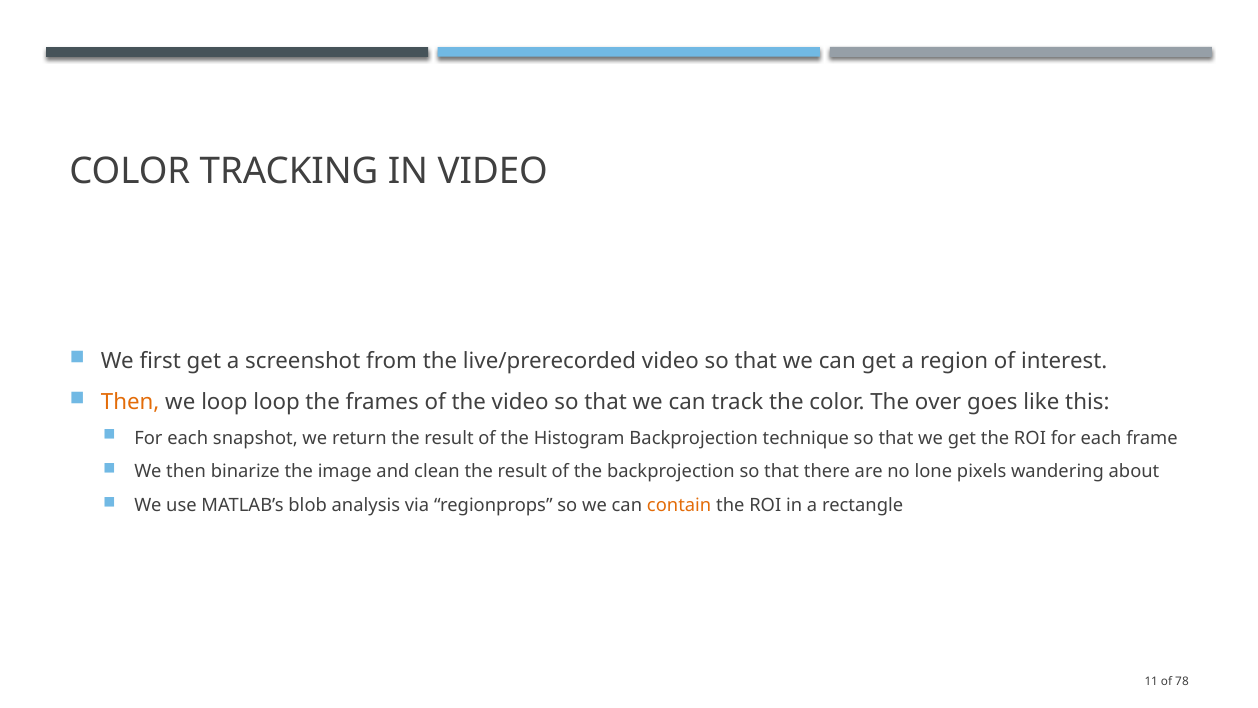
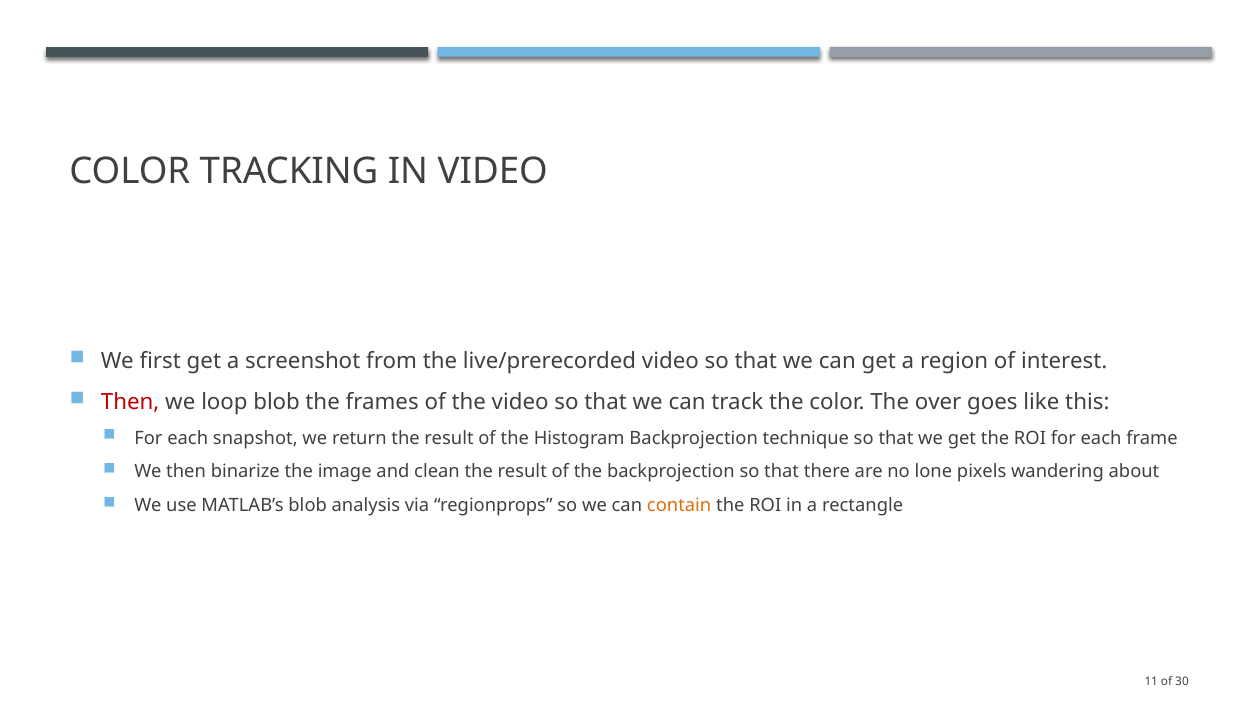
Then at (130, 402) colour: orange -> red
loop loop: loop -> blob
78: 78 -> 30
